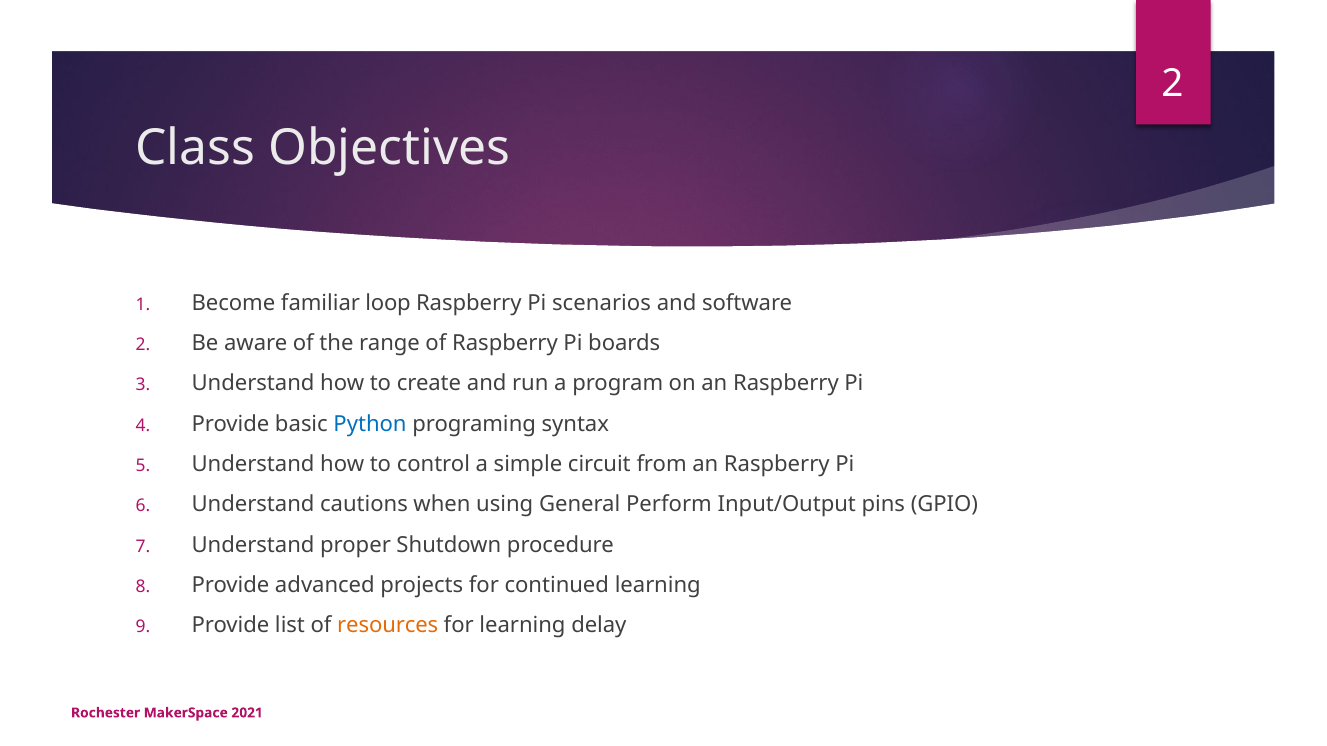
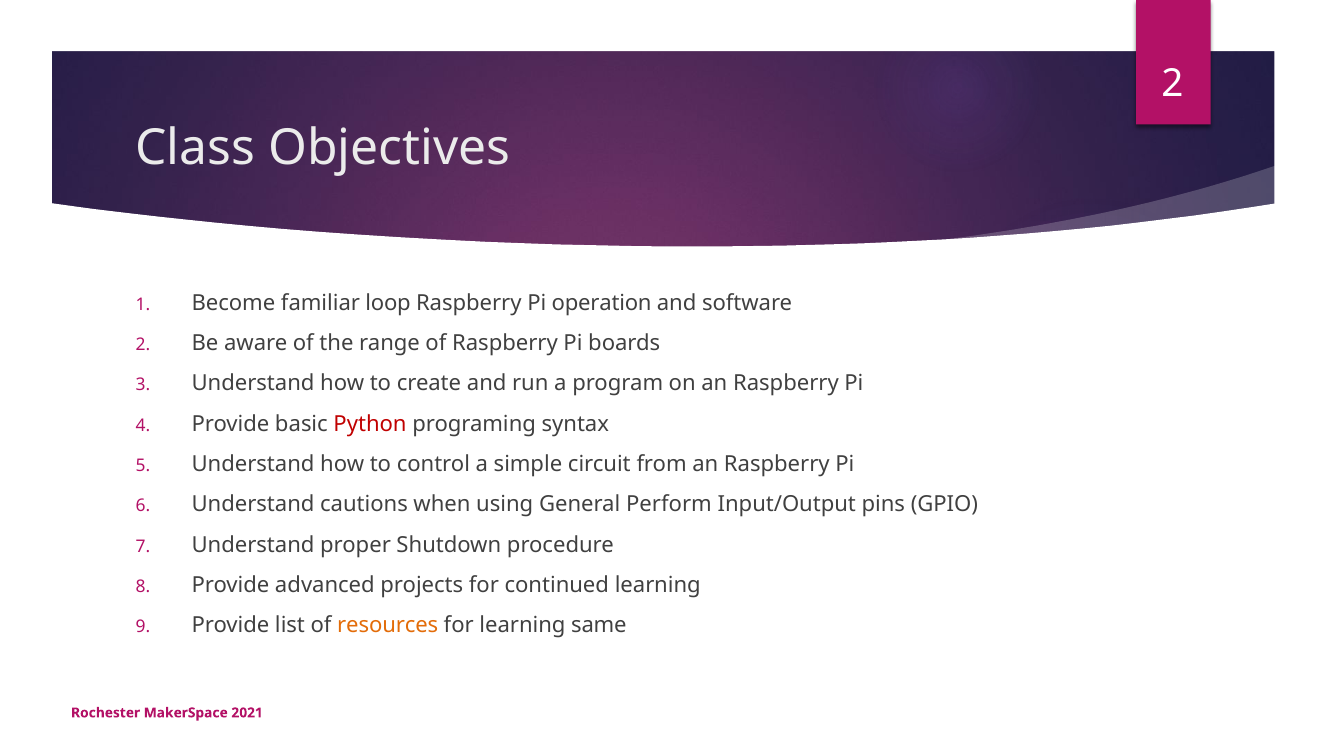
scenarios: scenarios -> operation
Python colour: blue -> red
delay: delay -> same
